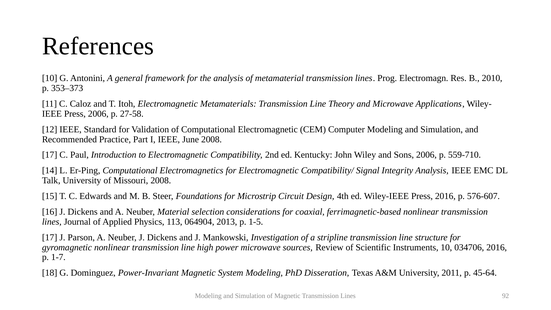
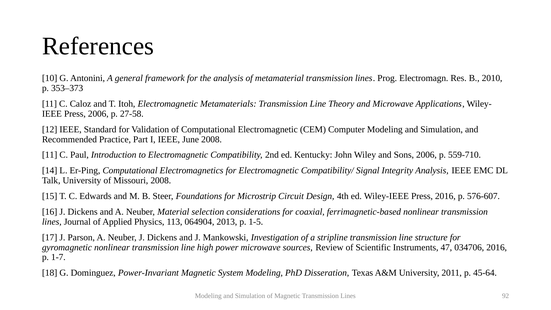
17 at (50, 155): 17 -> 11
Instruments 10: 10 -> 47
